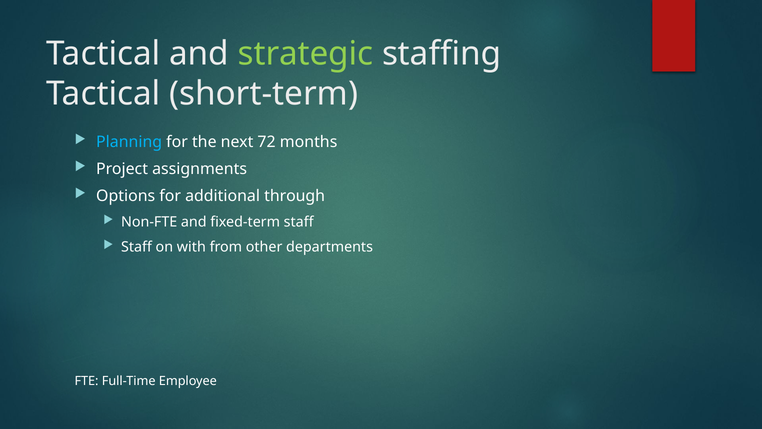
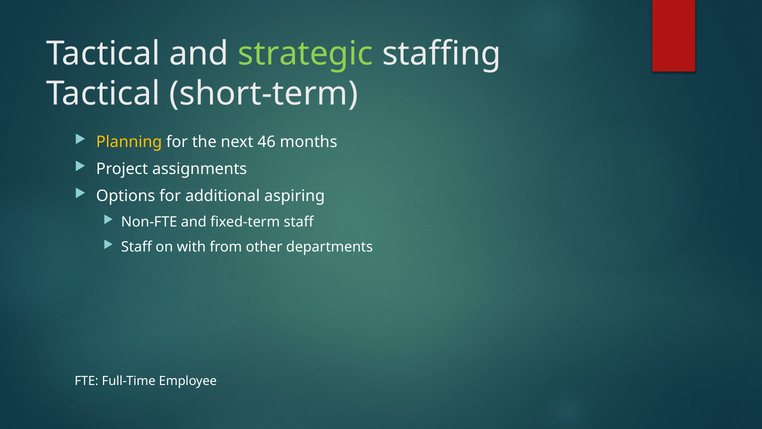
Planning colour: light blue -> yellow
72: 72 -> 46
through: through -> aspiring
